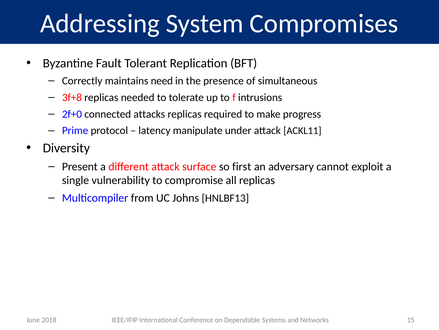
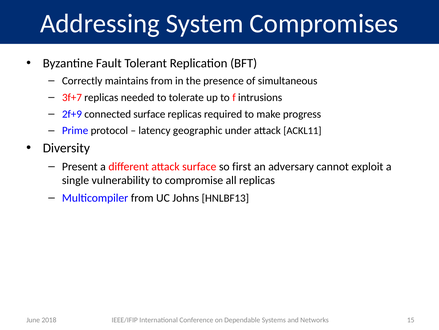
maintains need: need -> from
3f+8: 3f+8 -> 3f+7
2f+0: 2f+0 -> 2f+9
connected attacks: attacks -> surface
manipulate: manipulate -> geographic
